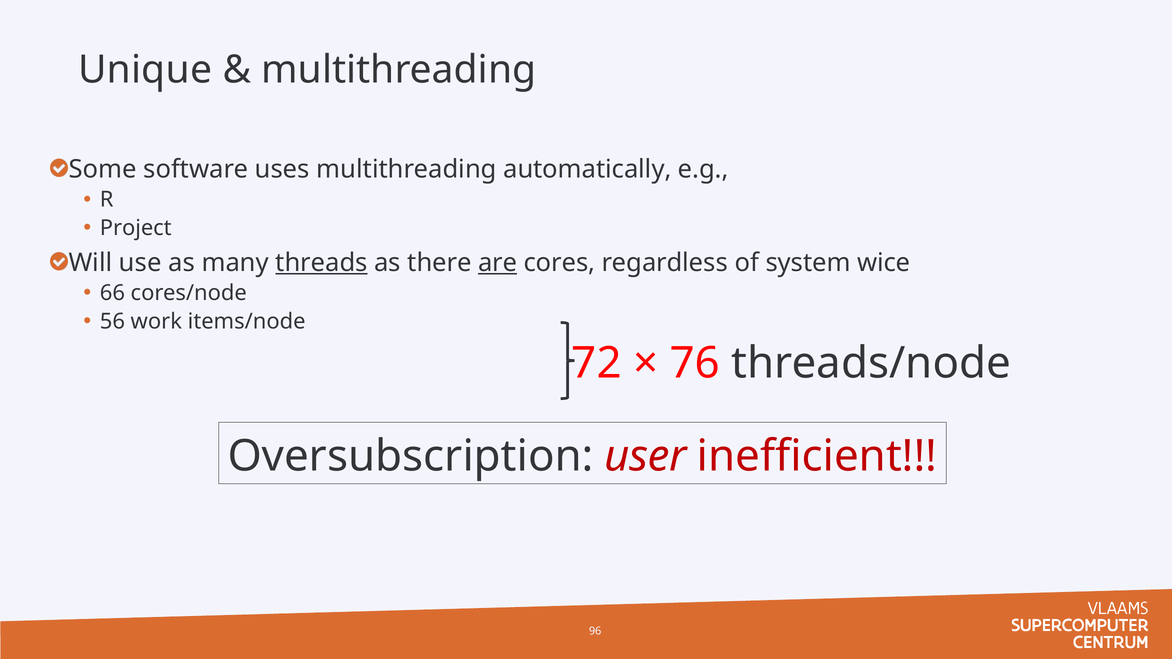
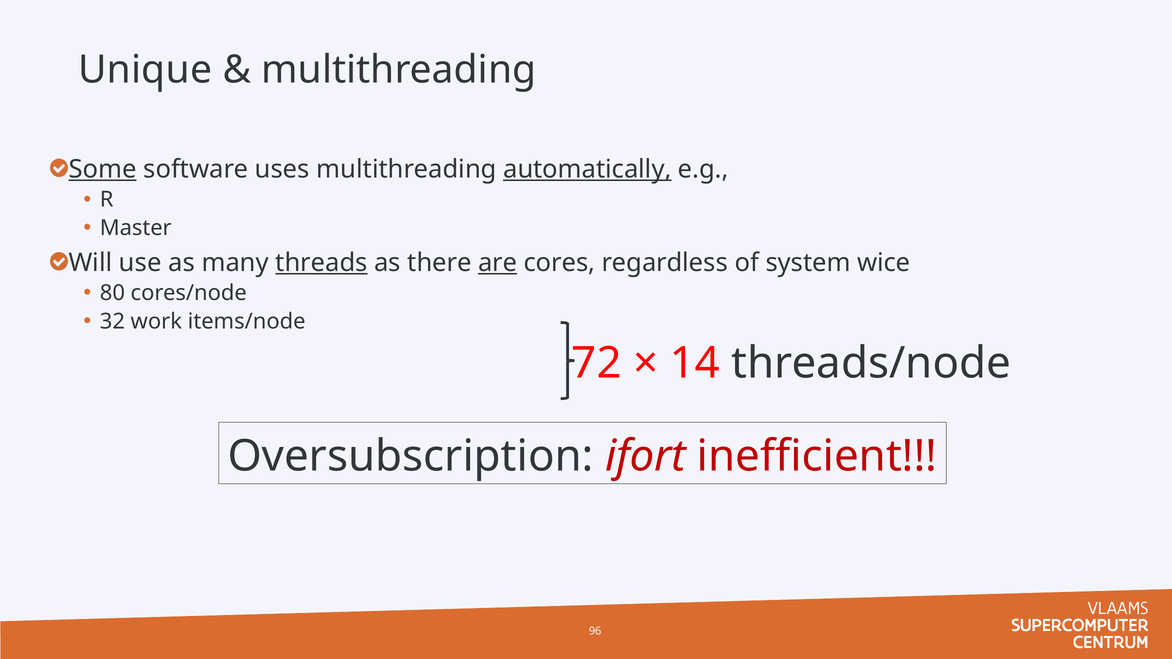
Some underline: none -> present
automatically underline: none -> present
Project: Project -> Master
66: 66 -> 80
56: 56 -> 32
76: 76 -> 14
user: user -> ifort
